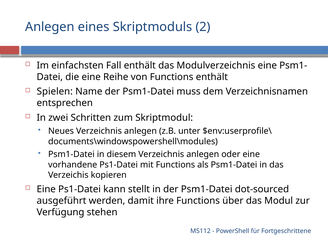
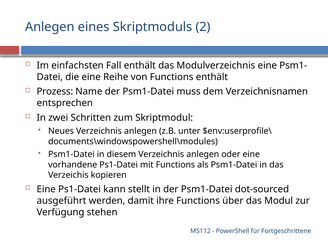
Spielen: Spielen -> Prozess
